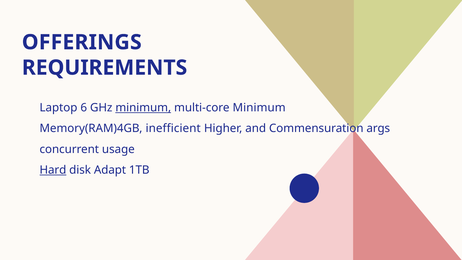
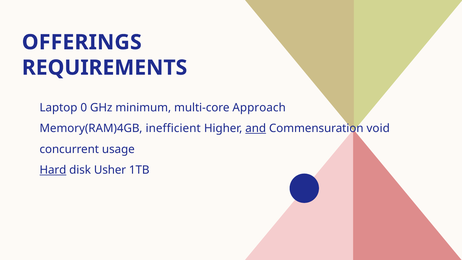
6: 6 -> 0
minimum at (143, 108) underline: present -> none
multi-core Minimum: Minimum -> Approach
and underline: none -> present
args: args -> void
Adapt: Adapt -> Usher
